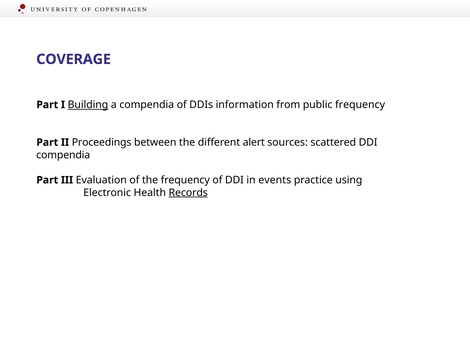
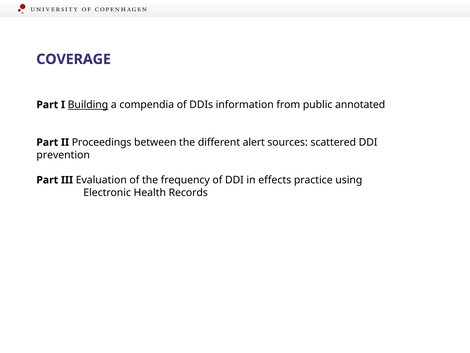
public frequency: frequency -> annotated
compendia at (63, 155): compendia -> prevention
events: events -> effects
Records underline: present -> none
